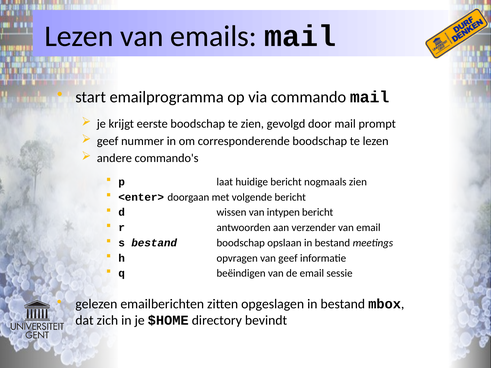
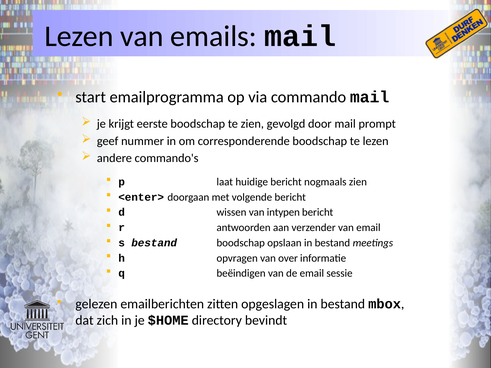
van geef: geef -> over
